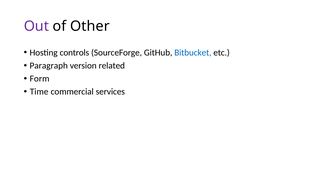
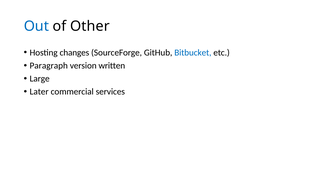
Out colour: purple -> blue
controls: controls -> changes
related: related -> written
Form: Form -> Large
Time: Time -> Later
